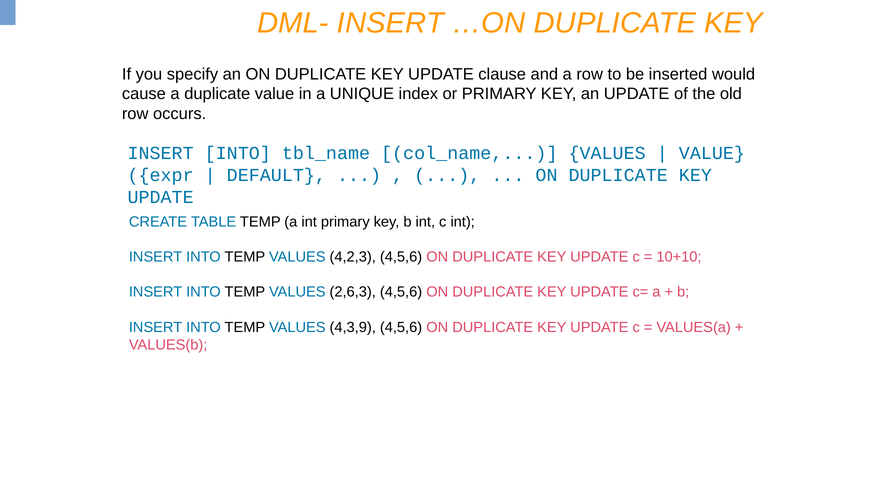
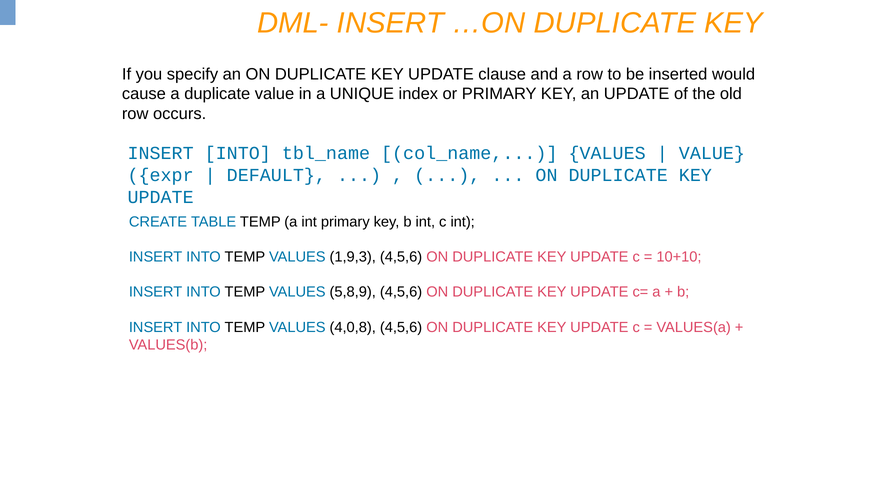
4,2,3: 4,2,3 -> 1,9,3
2,6,3: 2,6,3 -> 5,8,9
4,3,9: 4,3,9 -> 4,0,8
